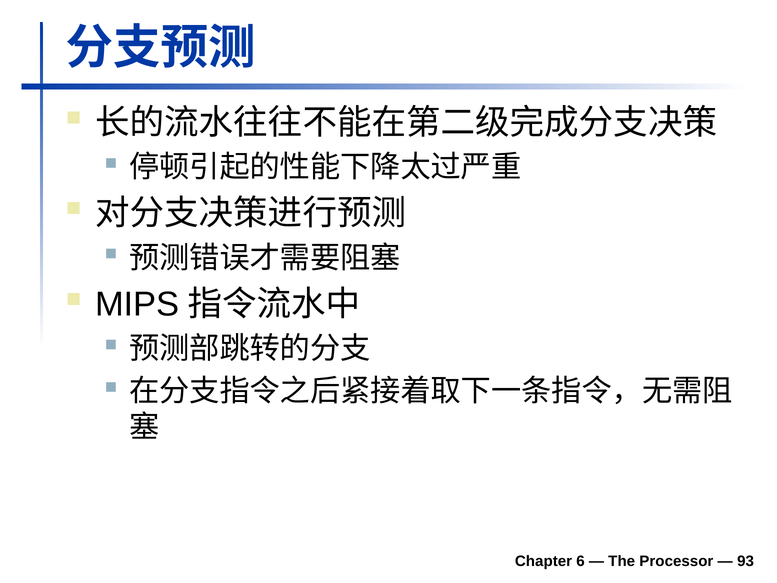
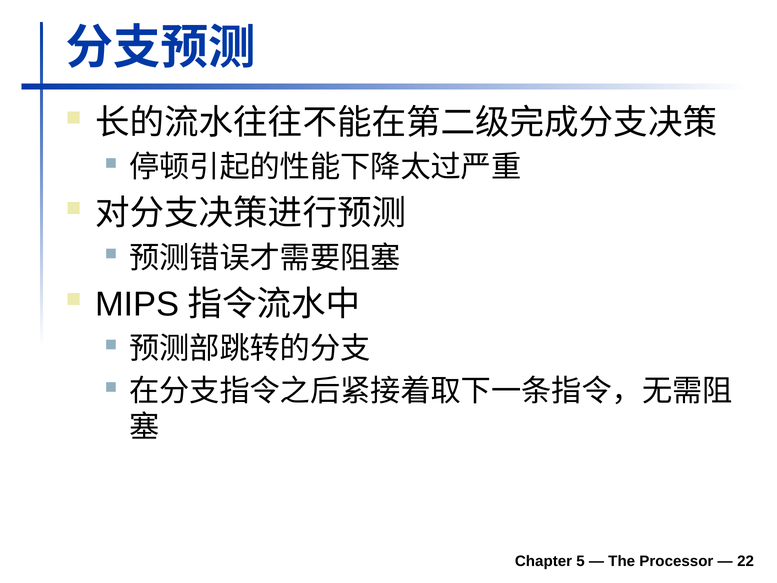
6: 6 -> 5
93: 93 -> 22
